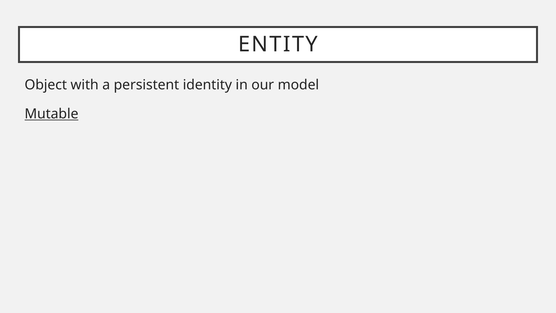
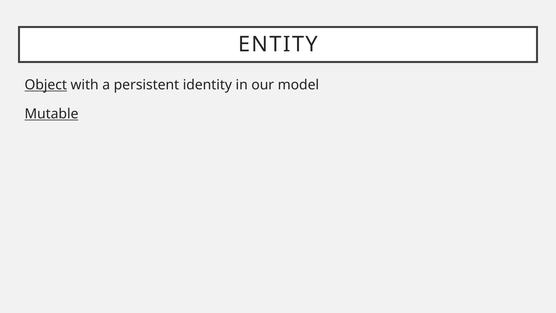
Object underline: none -> present
